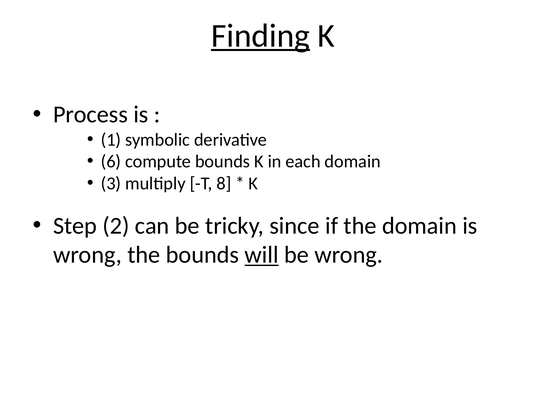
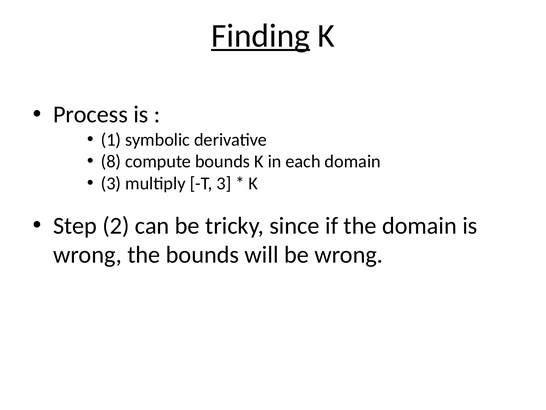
6: 6 -> 8
T 8: 8 -> 3
will underline: present -> none
